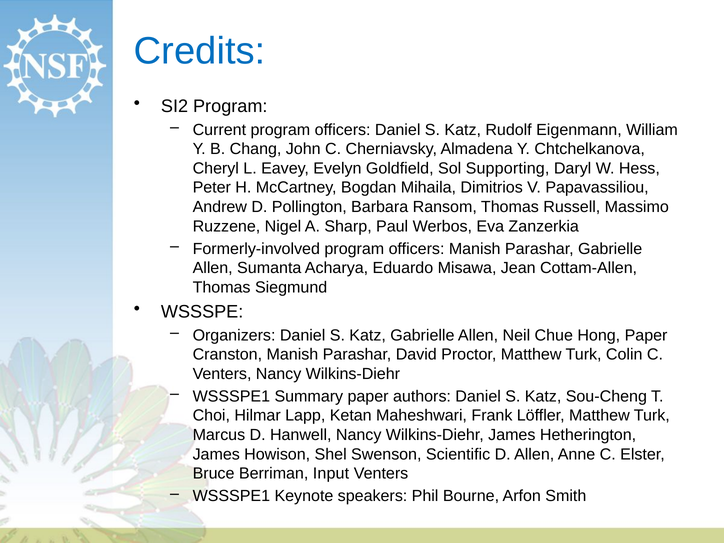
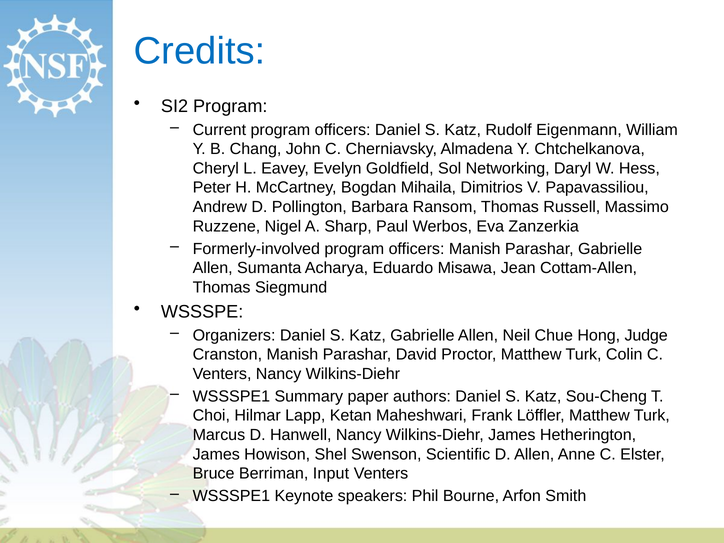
Supporting: Supporting -> Networking
Hong Paper: Paper -> Judge
